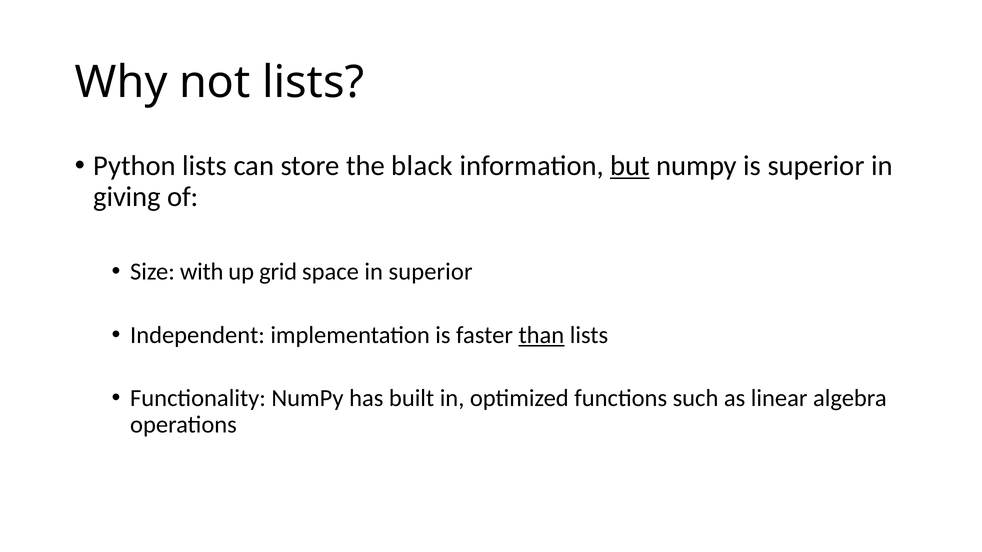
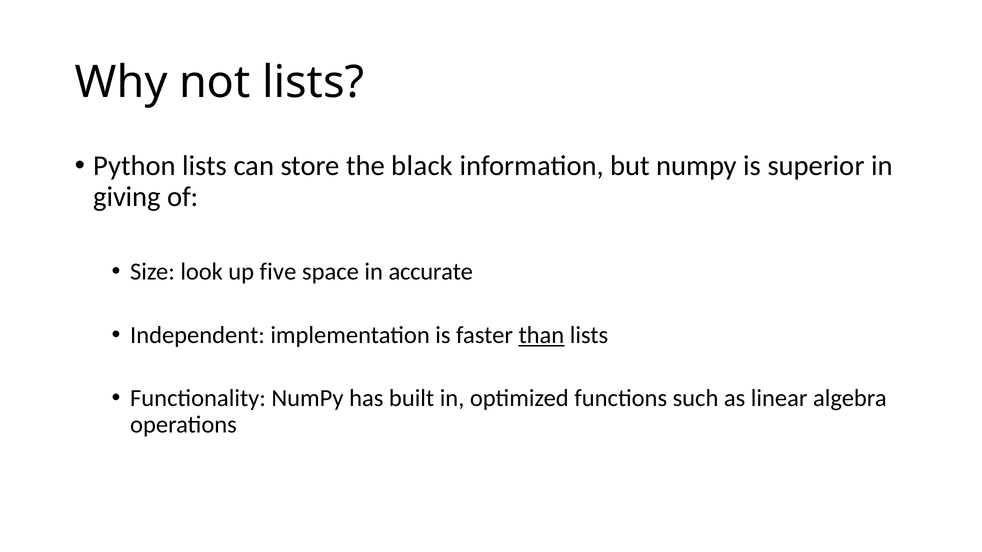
but underline: present -> none
with: with -> look
grid: grid -> five
in superior: superior -> accurate
